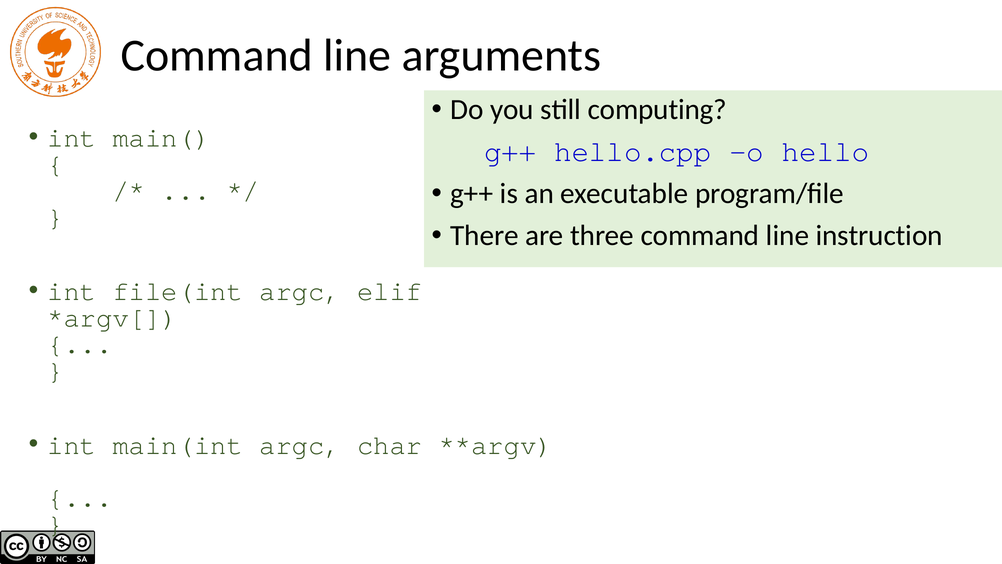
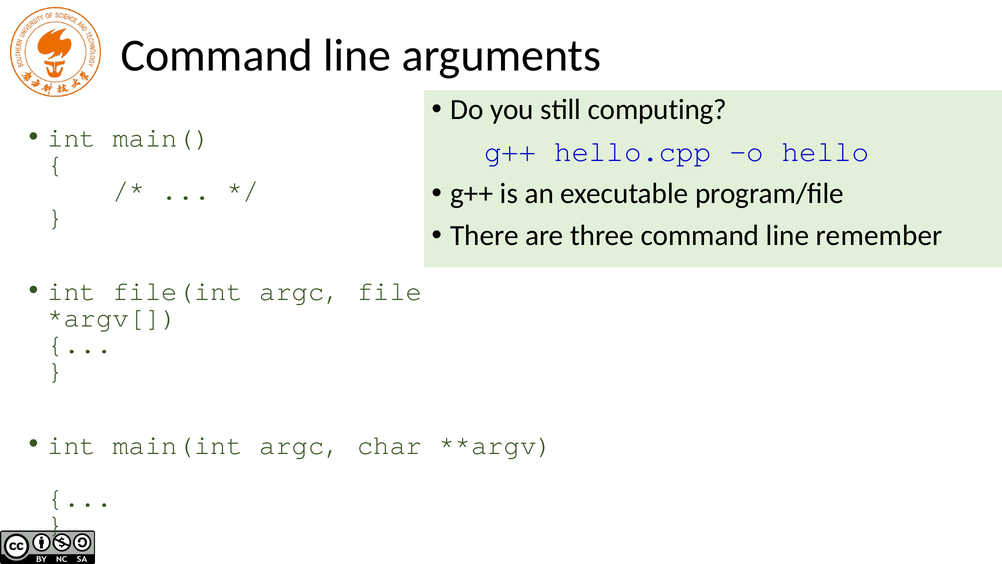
instruction: instruction -> remember
elif: elif -> file
